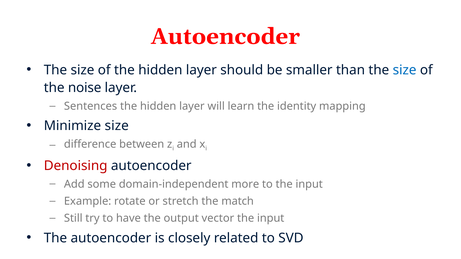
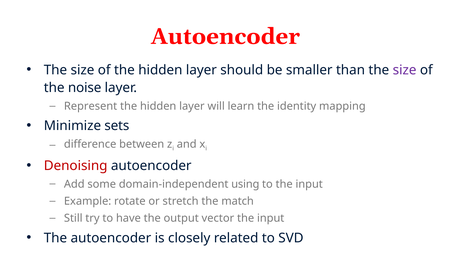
size at (405, 70) colour: blue -> purple
Sentences: Sentences -> Represent
Minimize size: size -> sets
more: more -> using
